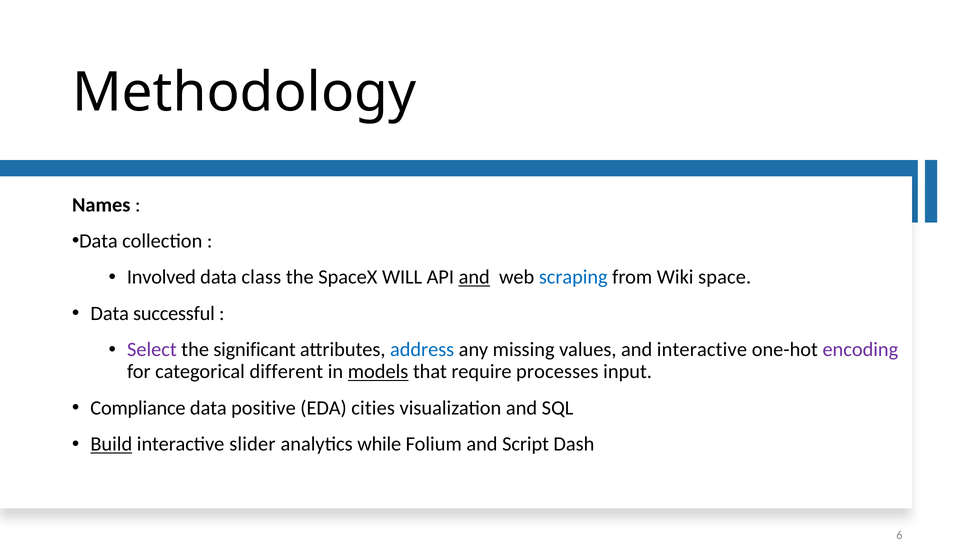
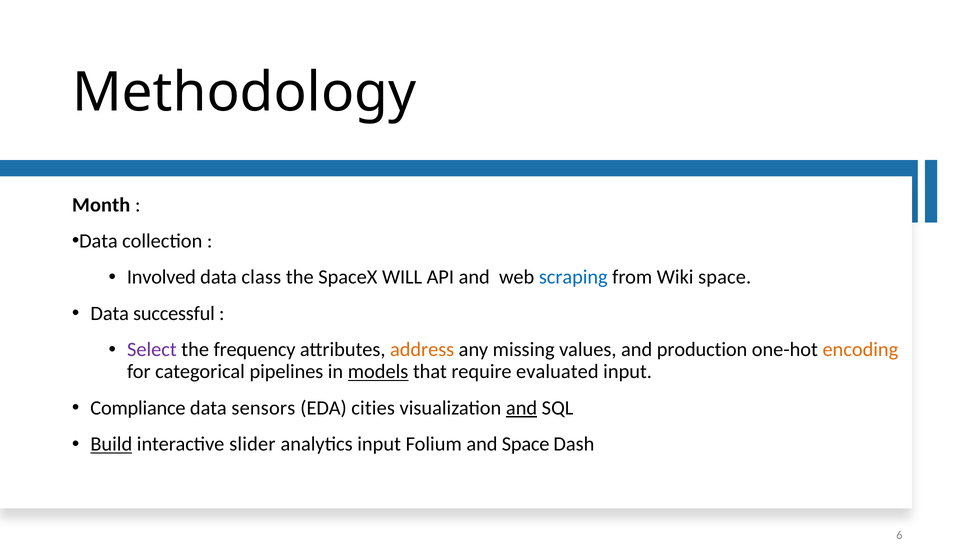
Names: Names -> Month
and at (474, 278) underline: present -> none
significant: significant -> frequency
address colour: blue -> orange
and interactive: interactive -> production
encoding colour: purple -> orange
different: different -> pipelines
processes: processes -> evaluated
positive: positive -> sensors
and at (522, 408) underline: none -> present
analytics while: while -> input
and Script: Script -> Space
